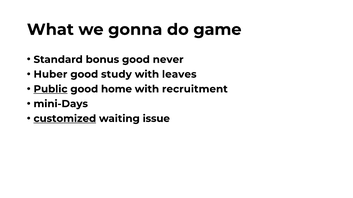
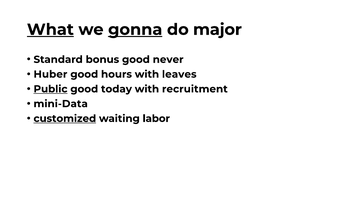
What underline: none -> present
gonna underline: none -> present
game: game -> major
study: study -> hours
home: home -> today
mini-Days: mini-Days -> mini-Data
issue: issue -> labor
